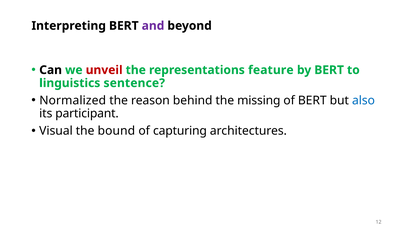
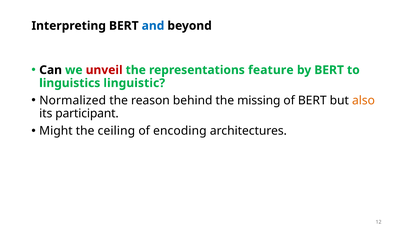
and colour: purple -> blue
sentence: sentence -> linguistic
also colour: blue -> orange
Visual: Visual -> Might
bound: bound -> ceiling
capturing: capturing -> encoding
